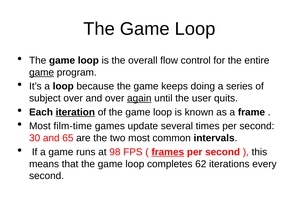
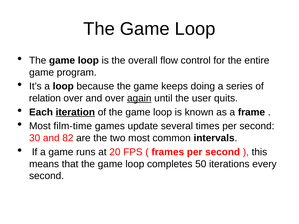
game at (42, 72) underline: present -> none
subject: subject -> relation
65: 65 -> 82
98: 98 -> 20
frames underline: present -> none
62: 62 -> 50
